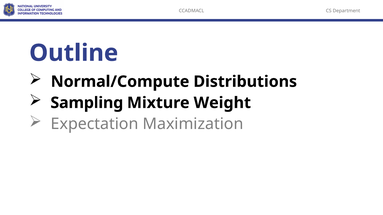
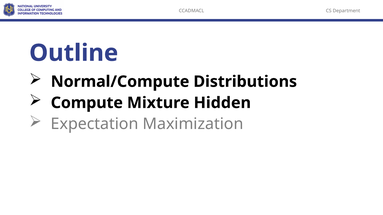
Sampling: Sampling -> Compute
Weight: Weight -> Hidden
